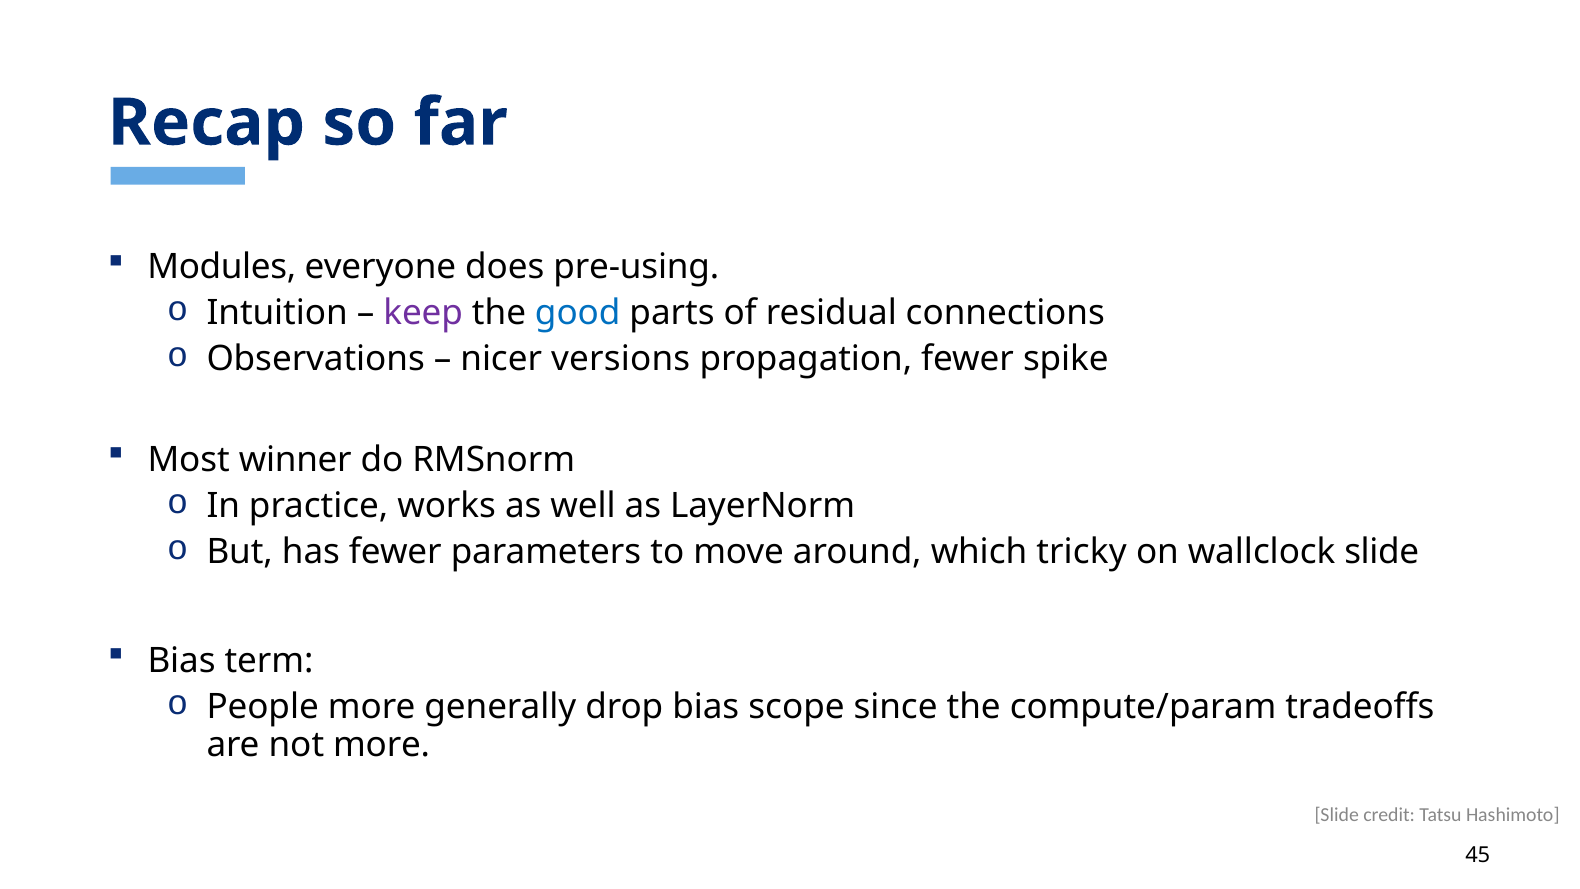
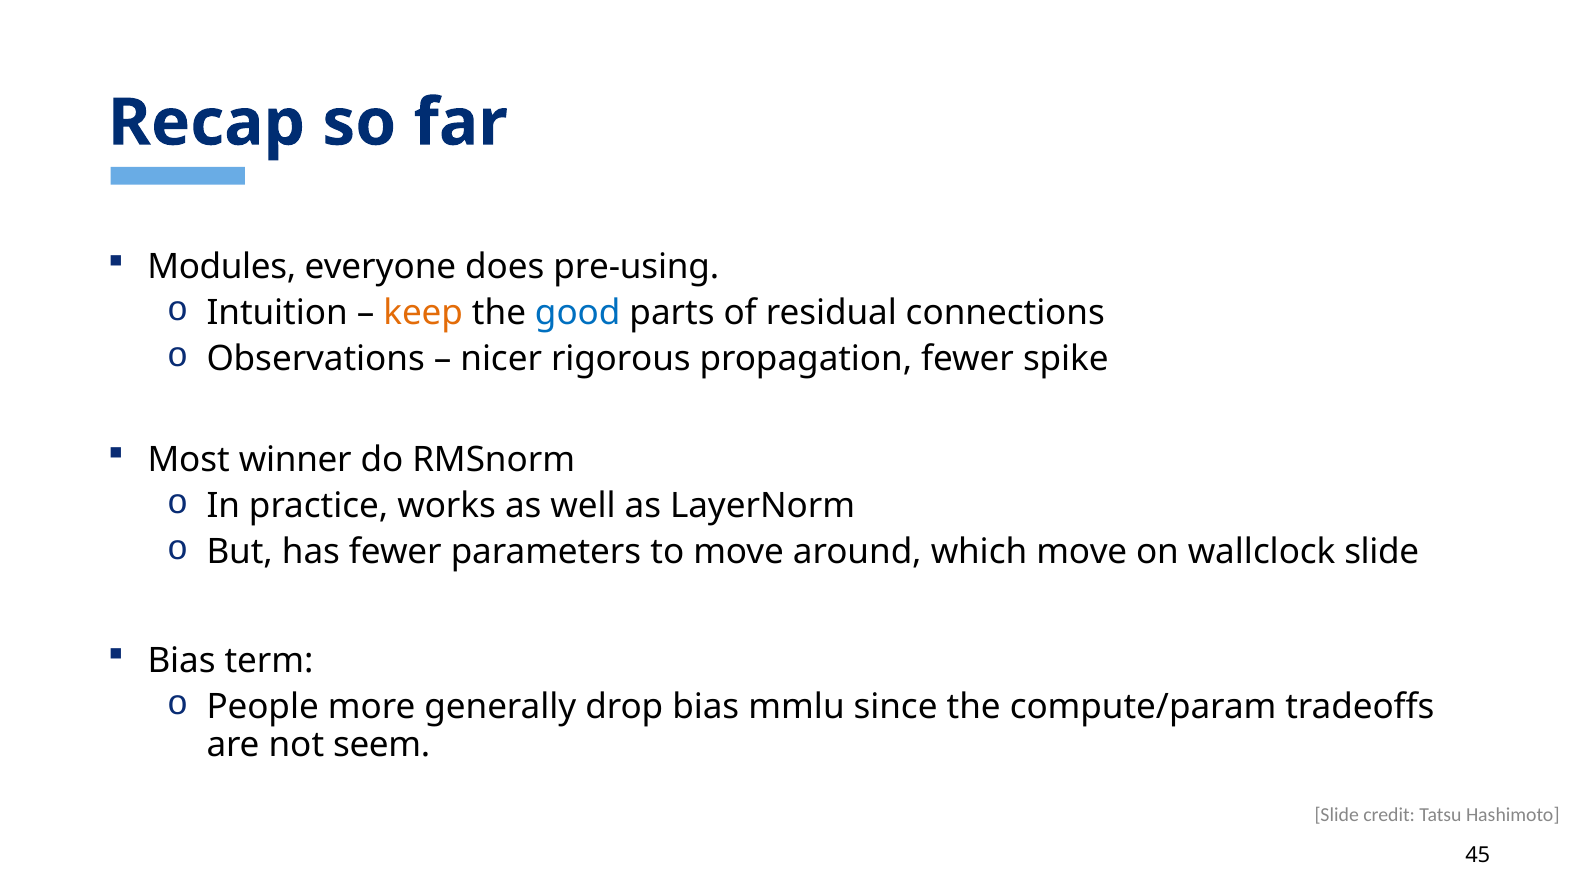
keep colour: purple -> orange
versions: versions -> rigorous
which tricky: tricky -> move
scope: scope -> mmlu
not more: more -> seem
